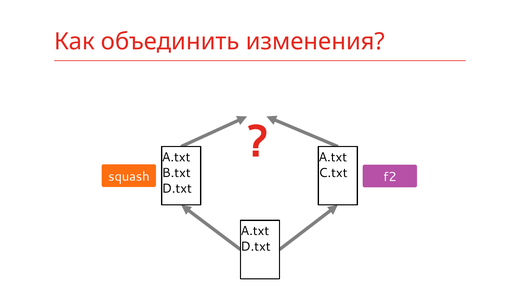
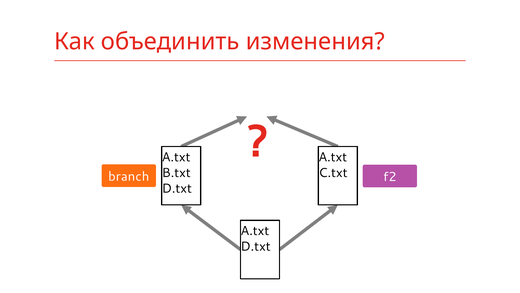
squash: squash -> branch
